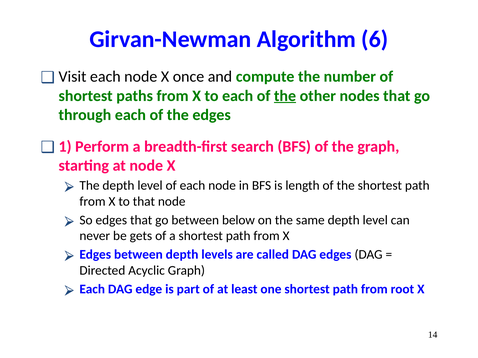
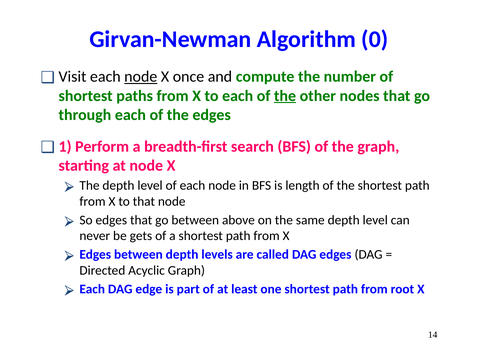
6: 6 -> 0
node at (141, 77) underline: none -> present
below: below -> above
